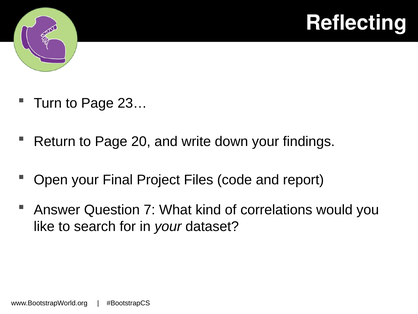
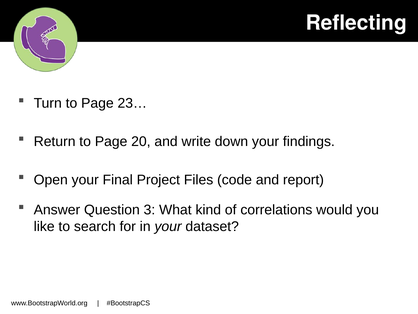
7: 7 -> 3
